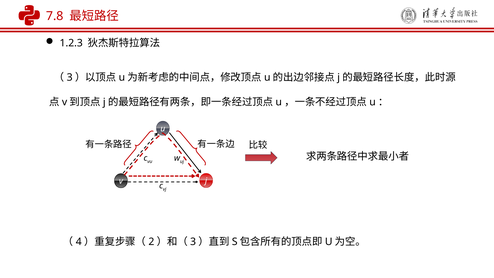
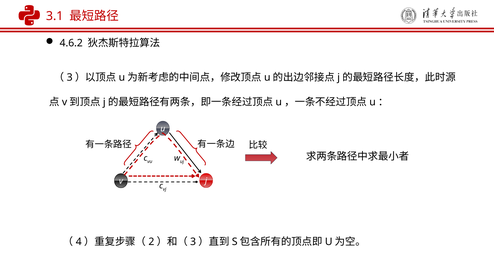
7.8: 7.8 -> 3.1
1.2.3: 1.2.3 -> 4.6.2
